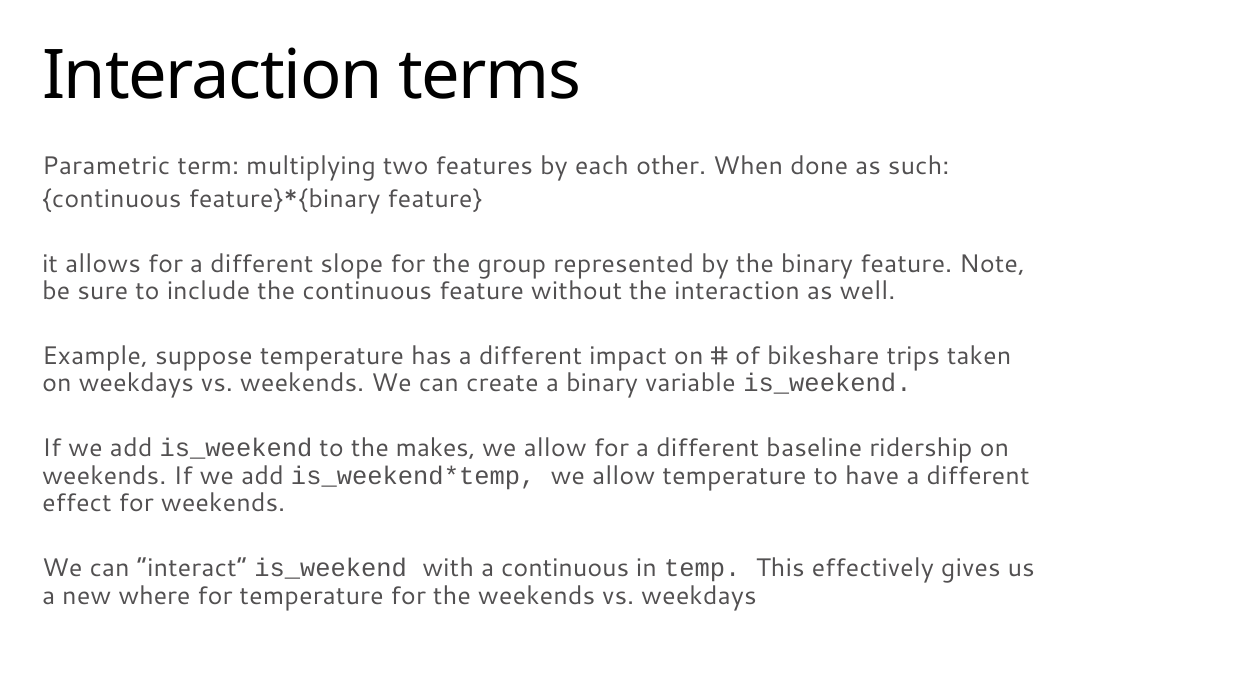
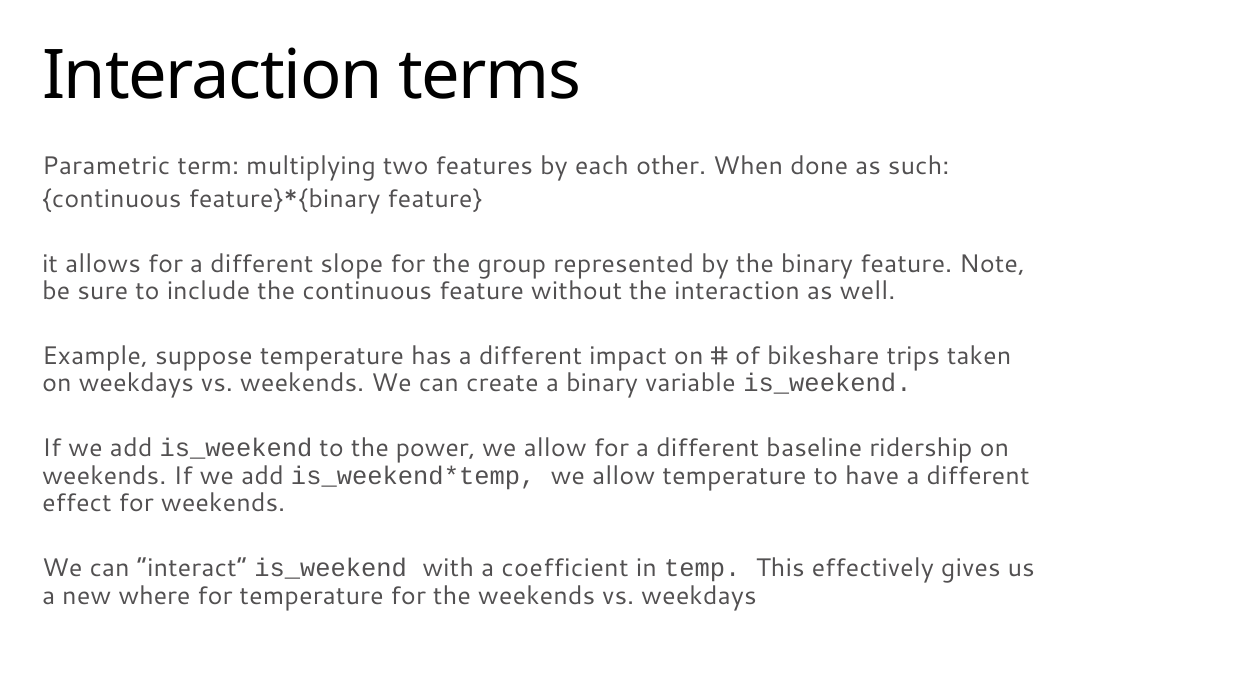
makes: makes -> power
a continuous: continuous -> coefficient
